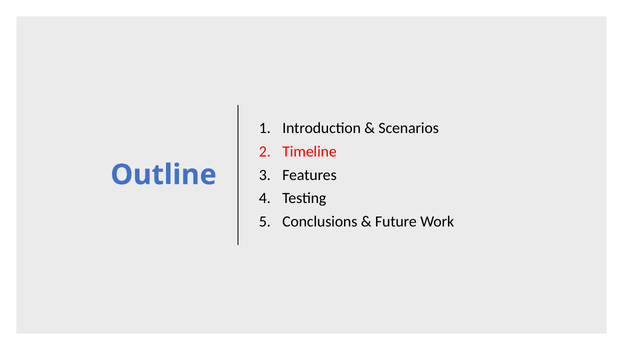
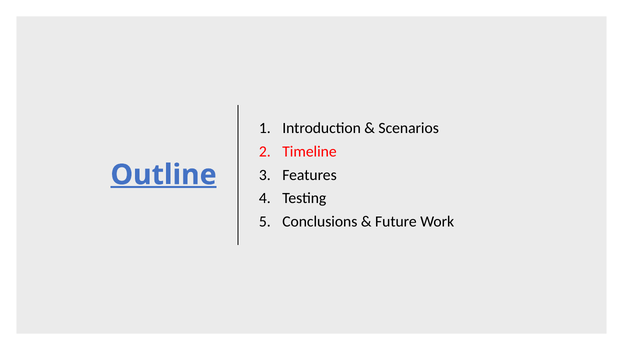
Outline underline: none -> present
